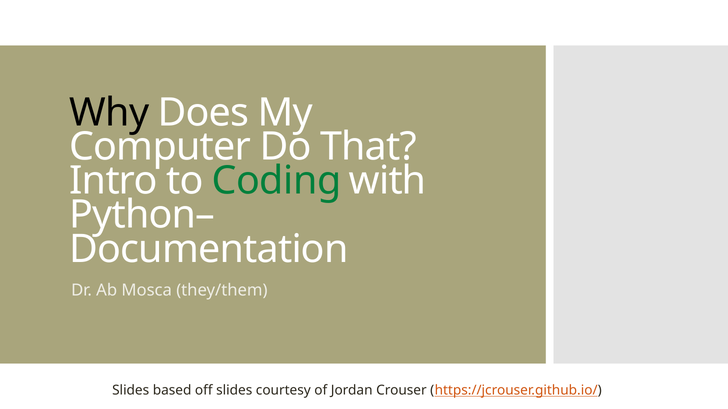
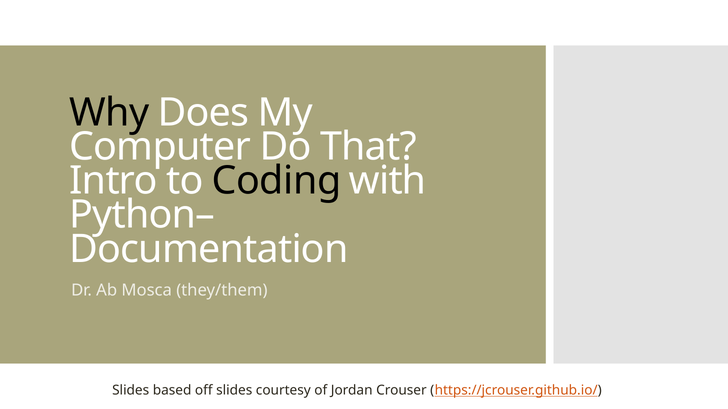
Coding colour: green -> black
